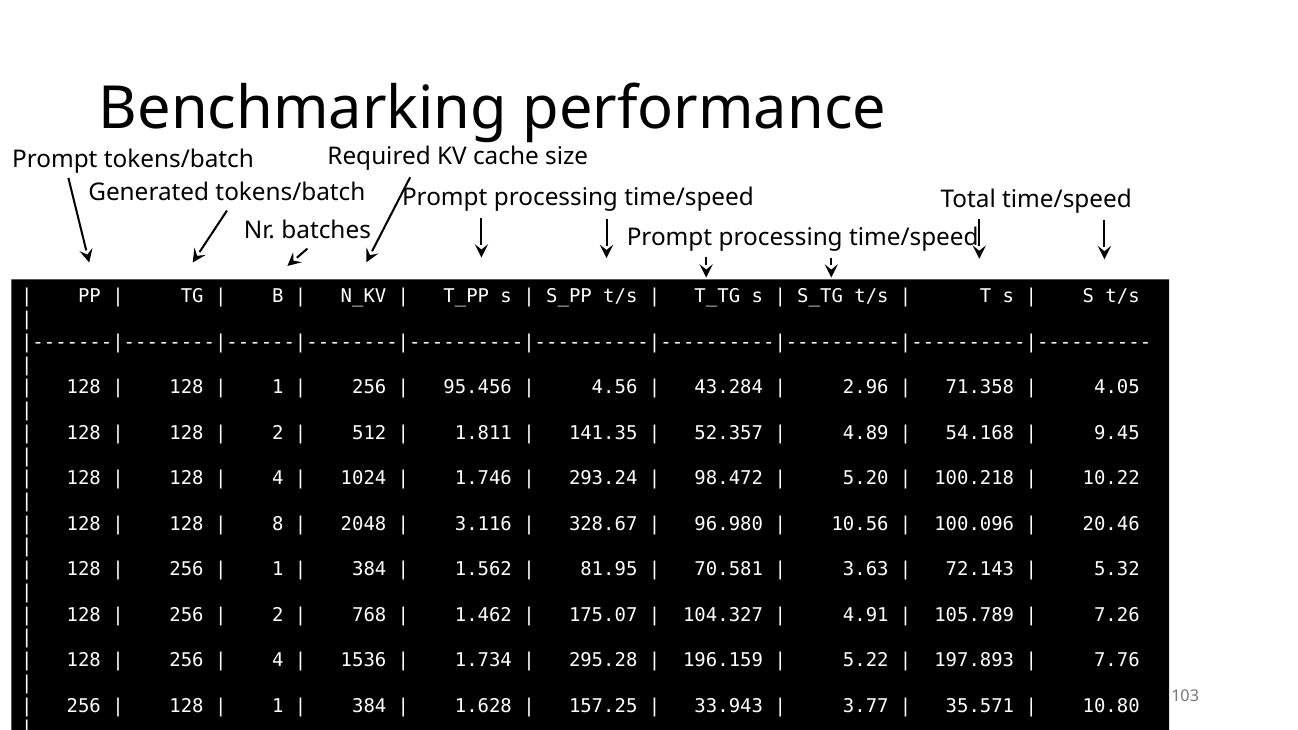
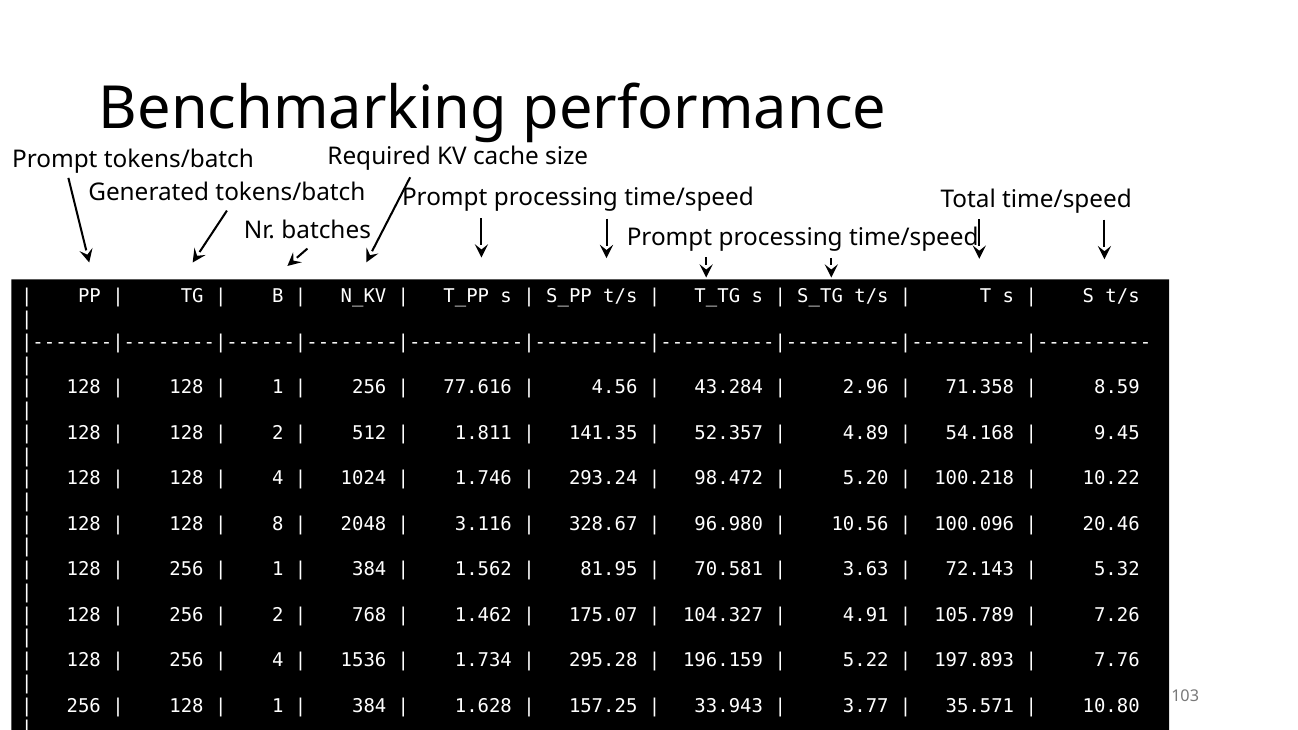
95.456: 95.456 -> 77.616
4.05: 4.05 -> 8.59
